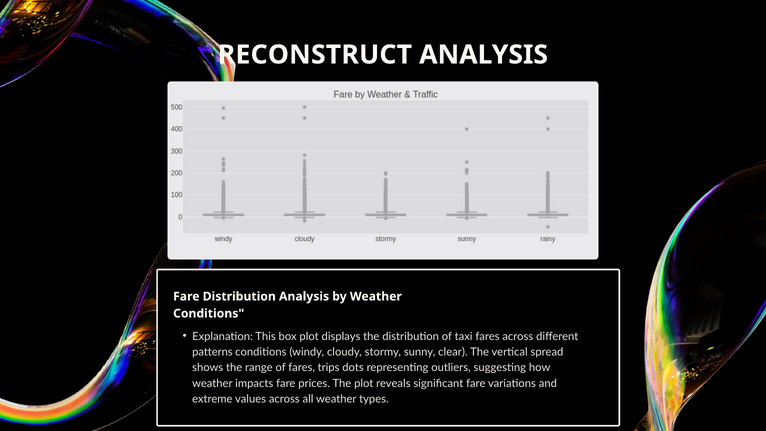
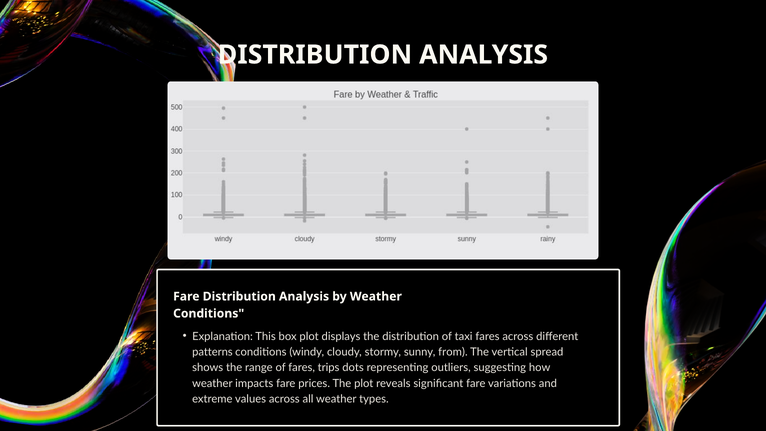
RECONSTRUCT at (315, 55): RECONSTRUCT -> DISTRIBUTION
clear: clear -> from
